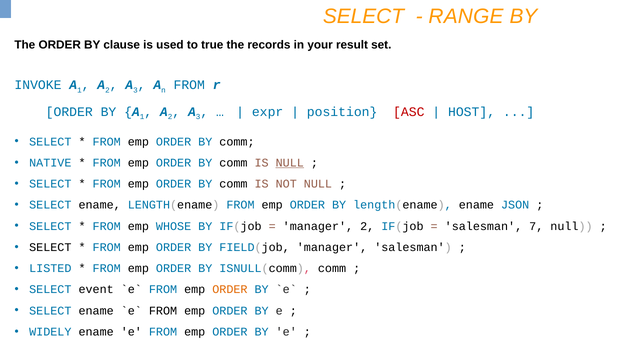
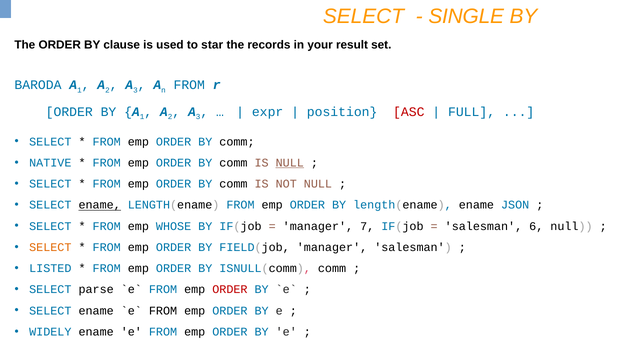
RANGE: RANGE -> SINGLE
true: true -> star
INVOKE: INVOKE -> BARODA
HOST: HOST -> FULL
ename at (100, 205) underline: none -> present
manager 2: 2 -> 7
7: 7 -> 6
SELECT at (50, 247) colour: black -> orange
event: event -> parse
ORDER at (230, 290) colour: orange -> red
